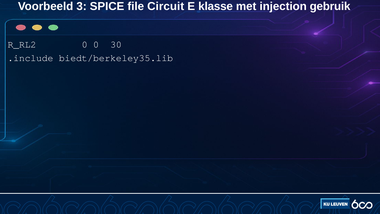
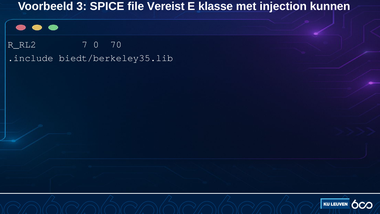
Circuit: Circuit -> Vereist
gebruik: gebruik -> kunnen
R_RL2 0: 0 -> 7
30: 30 -> 70
